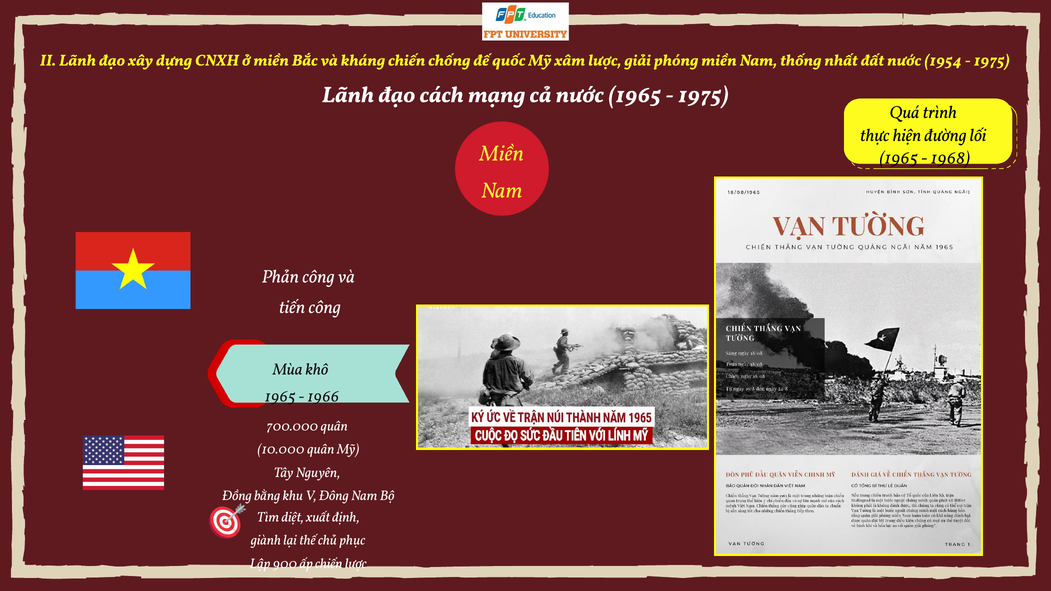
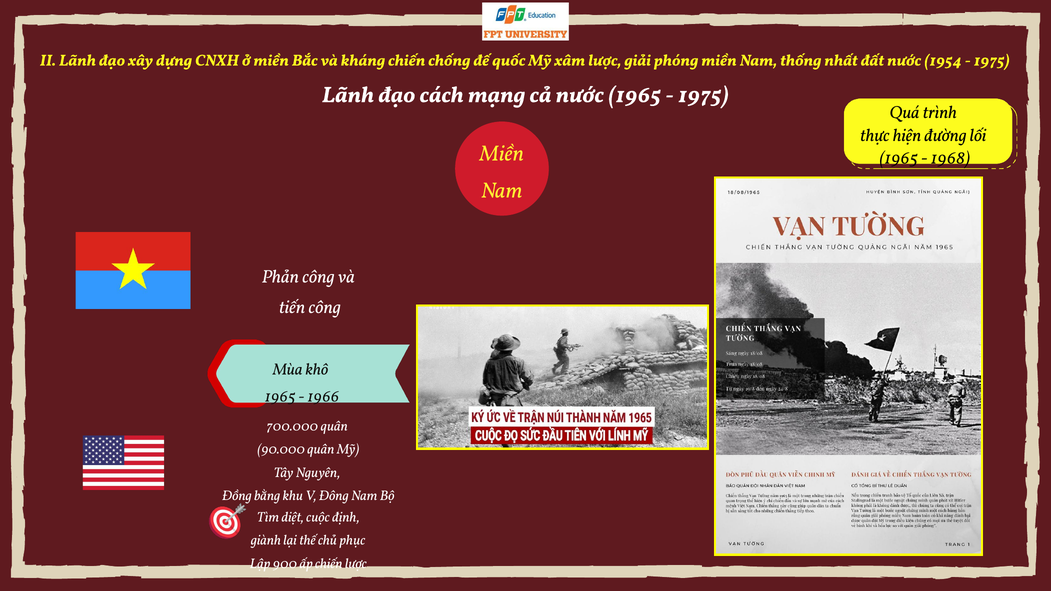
10.000: 10.000 -> 90.000
xuất: xuất -> cuộc
